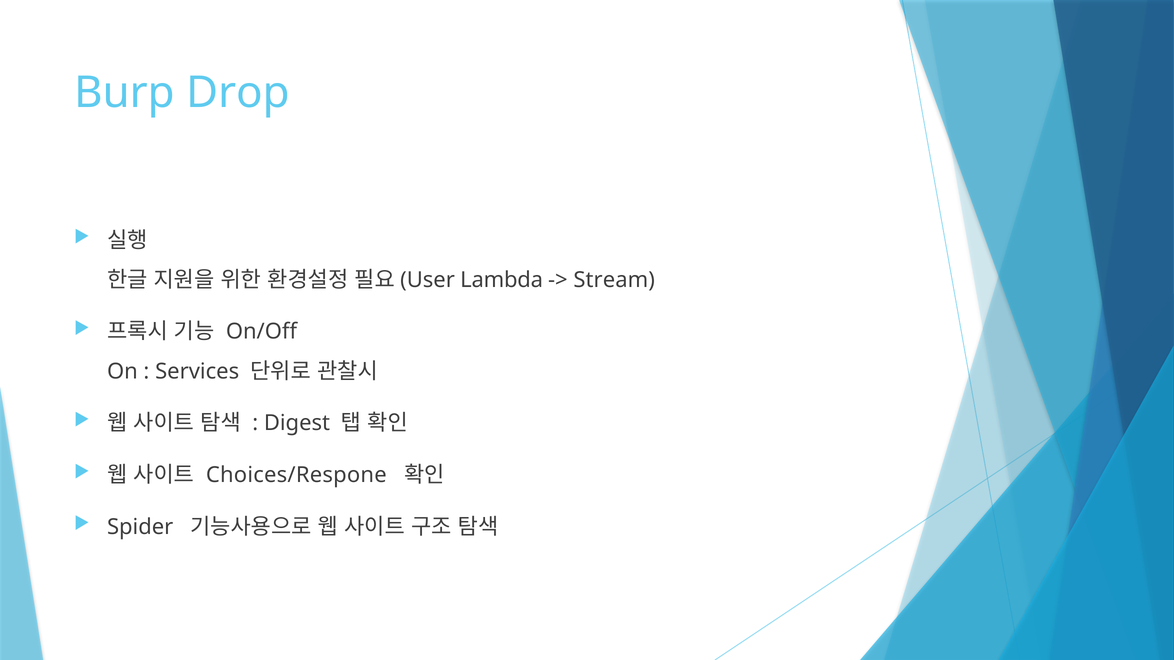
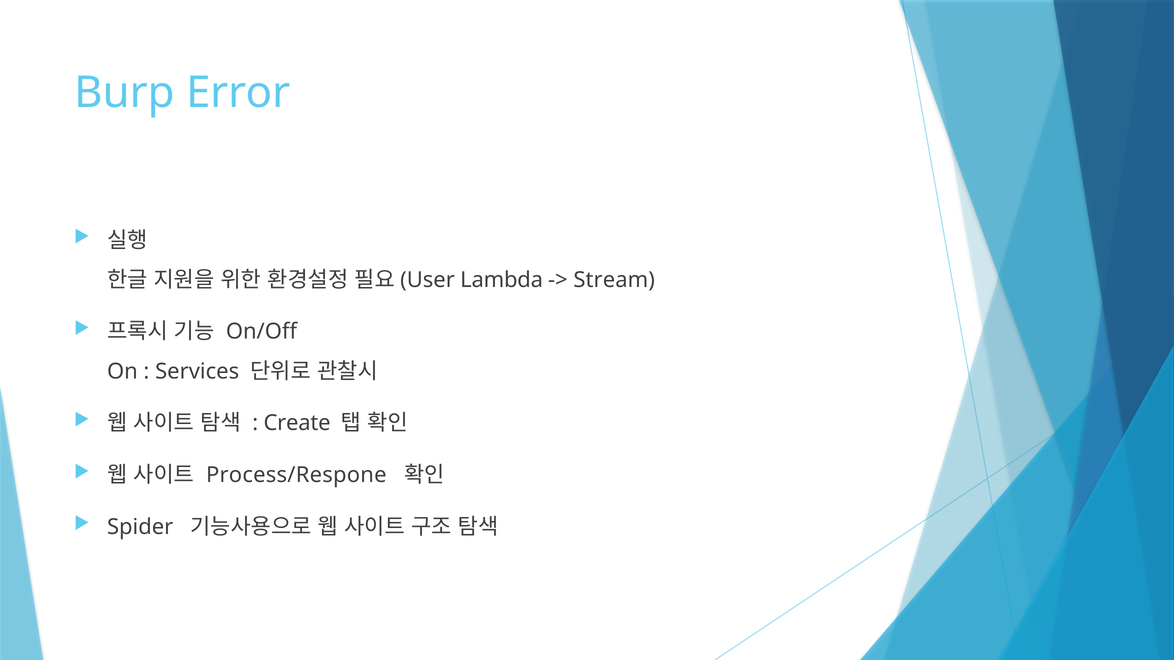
Drop: Drop -> Error
Digest: Digest -> Create
Choices/Respone: Choices/Respone -> Process/Respone
